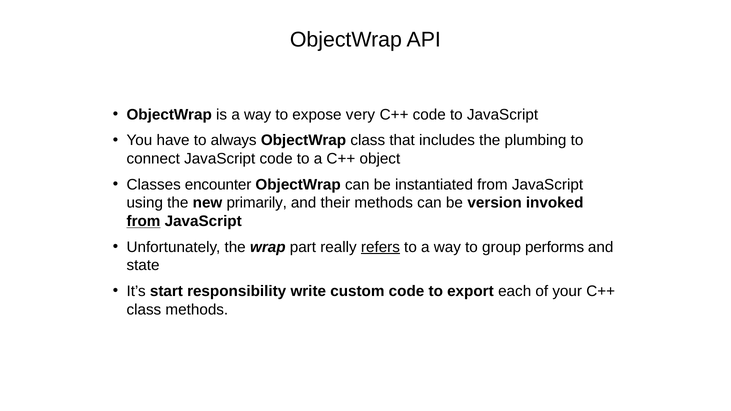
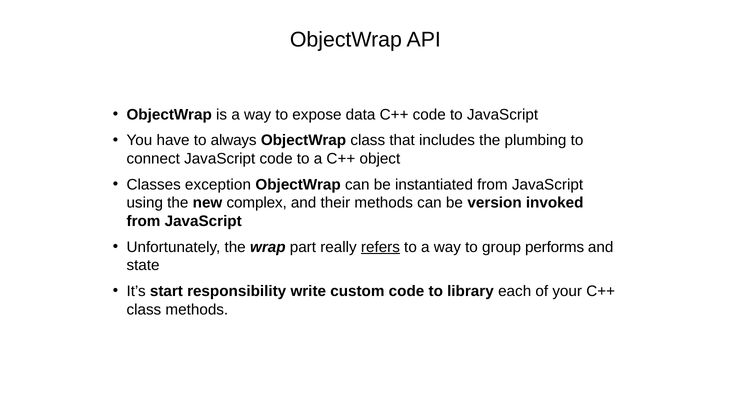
very: very -> data
encounter: encounter -> exception
primarily: primarily -> complex
from at (143, 221) underline: present -> none
export: export -> library
